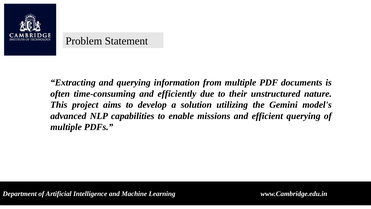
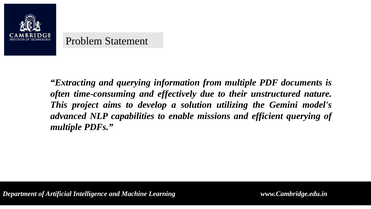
efficiently: efficiently -> effectively
